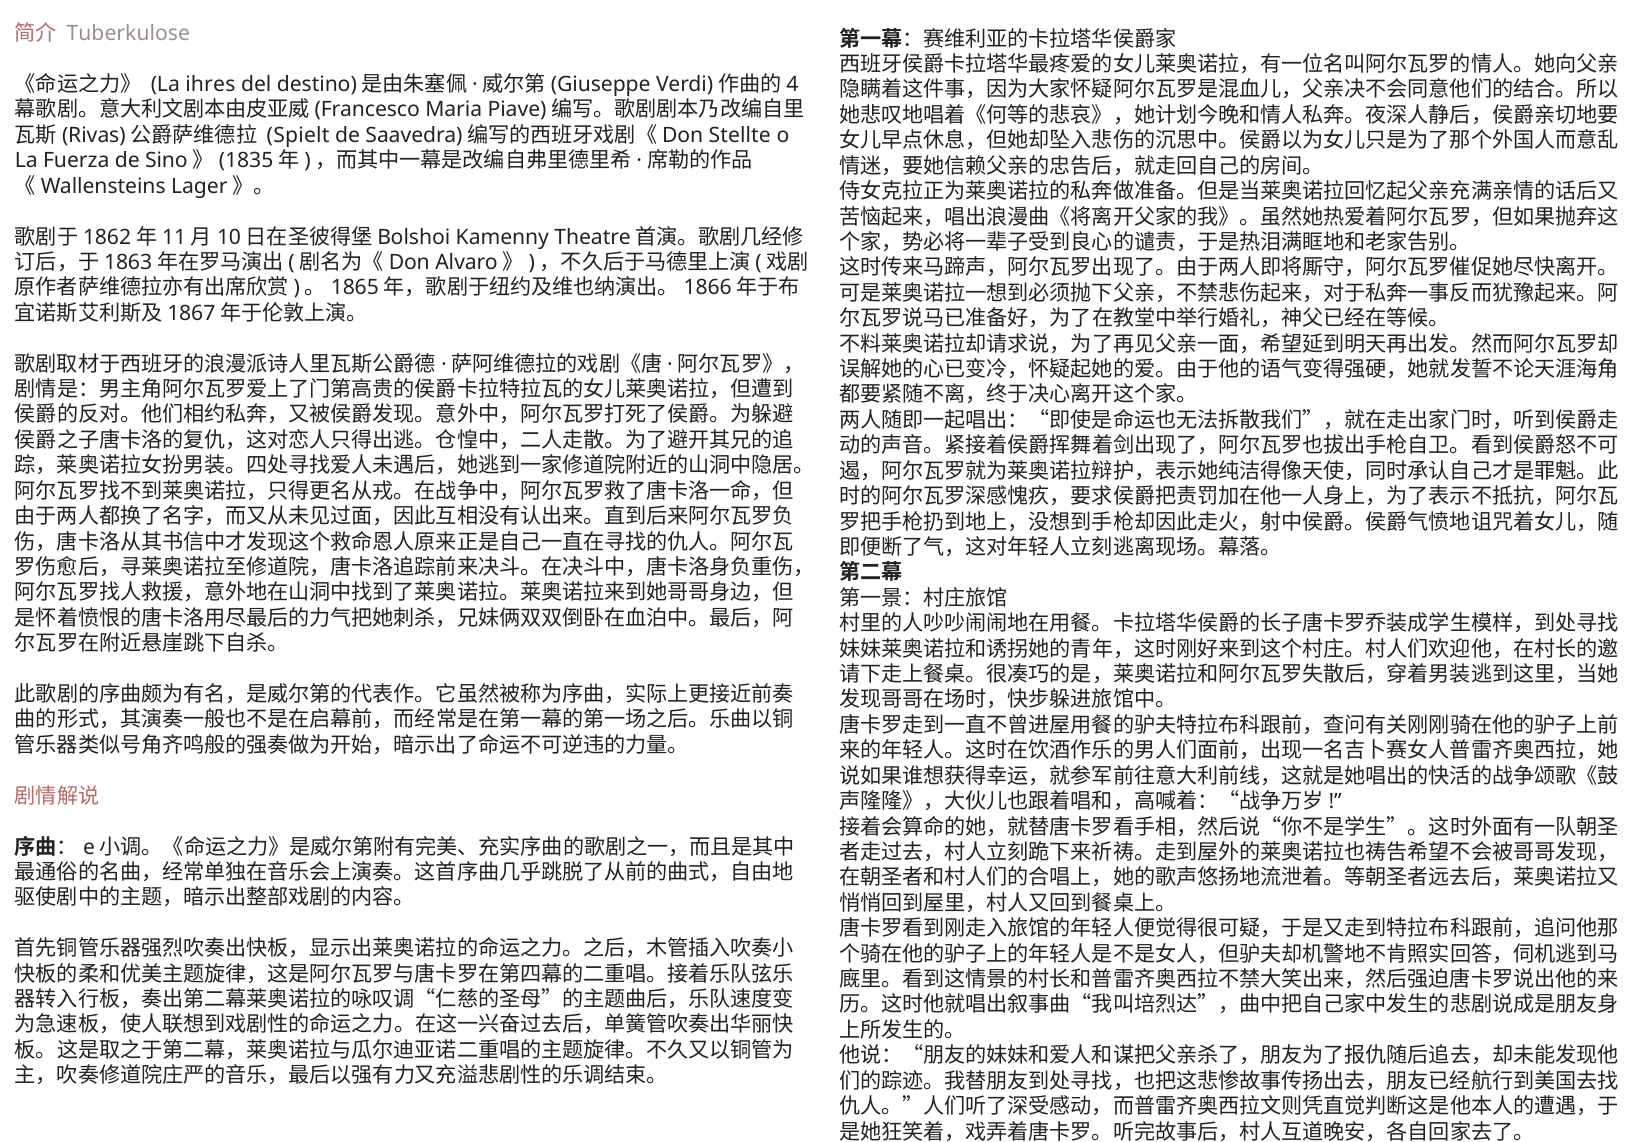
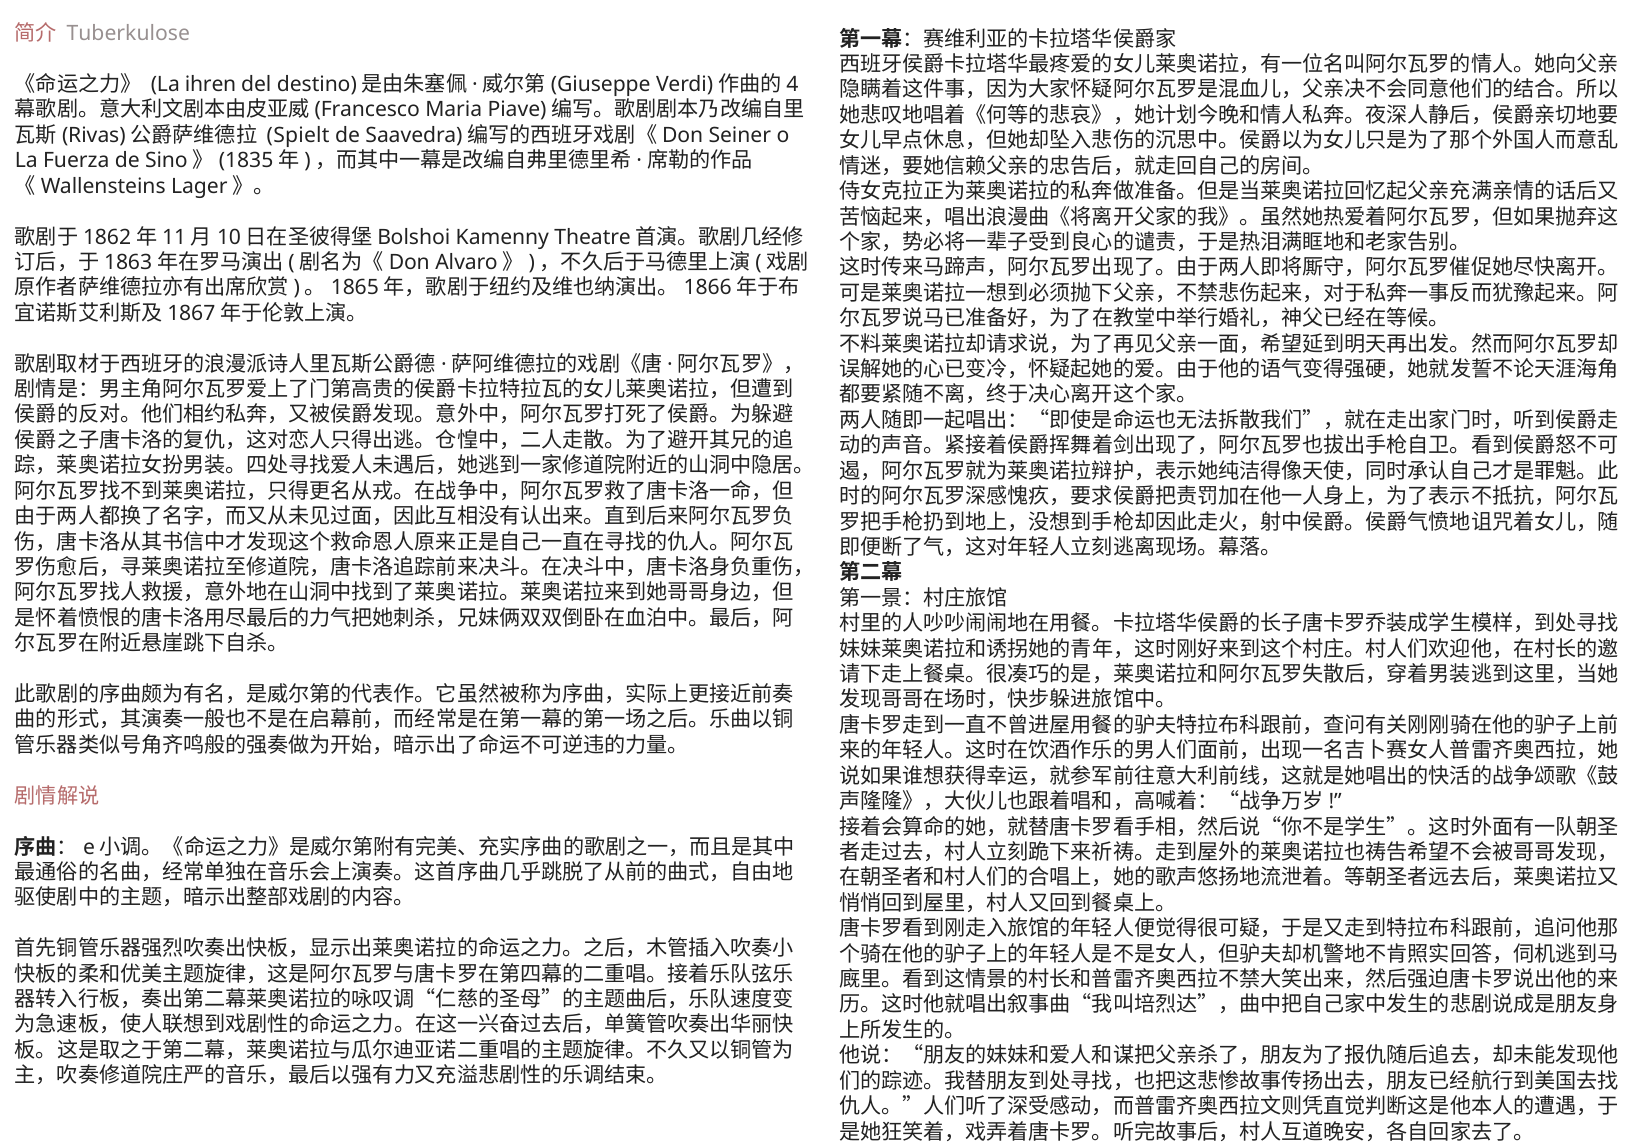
ihres: ihres -> ihren
Stellte: Stellte -> Seiner
